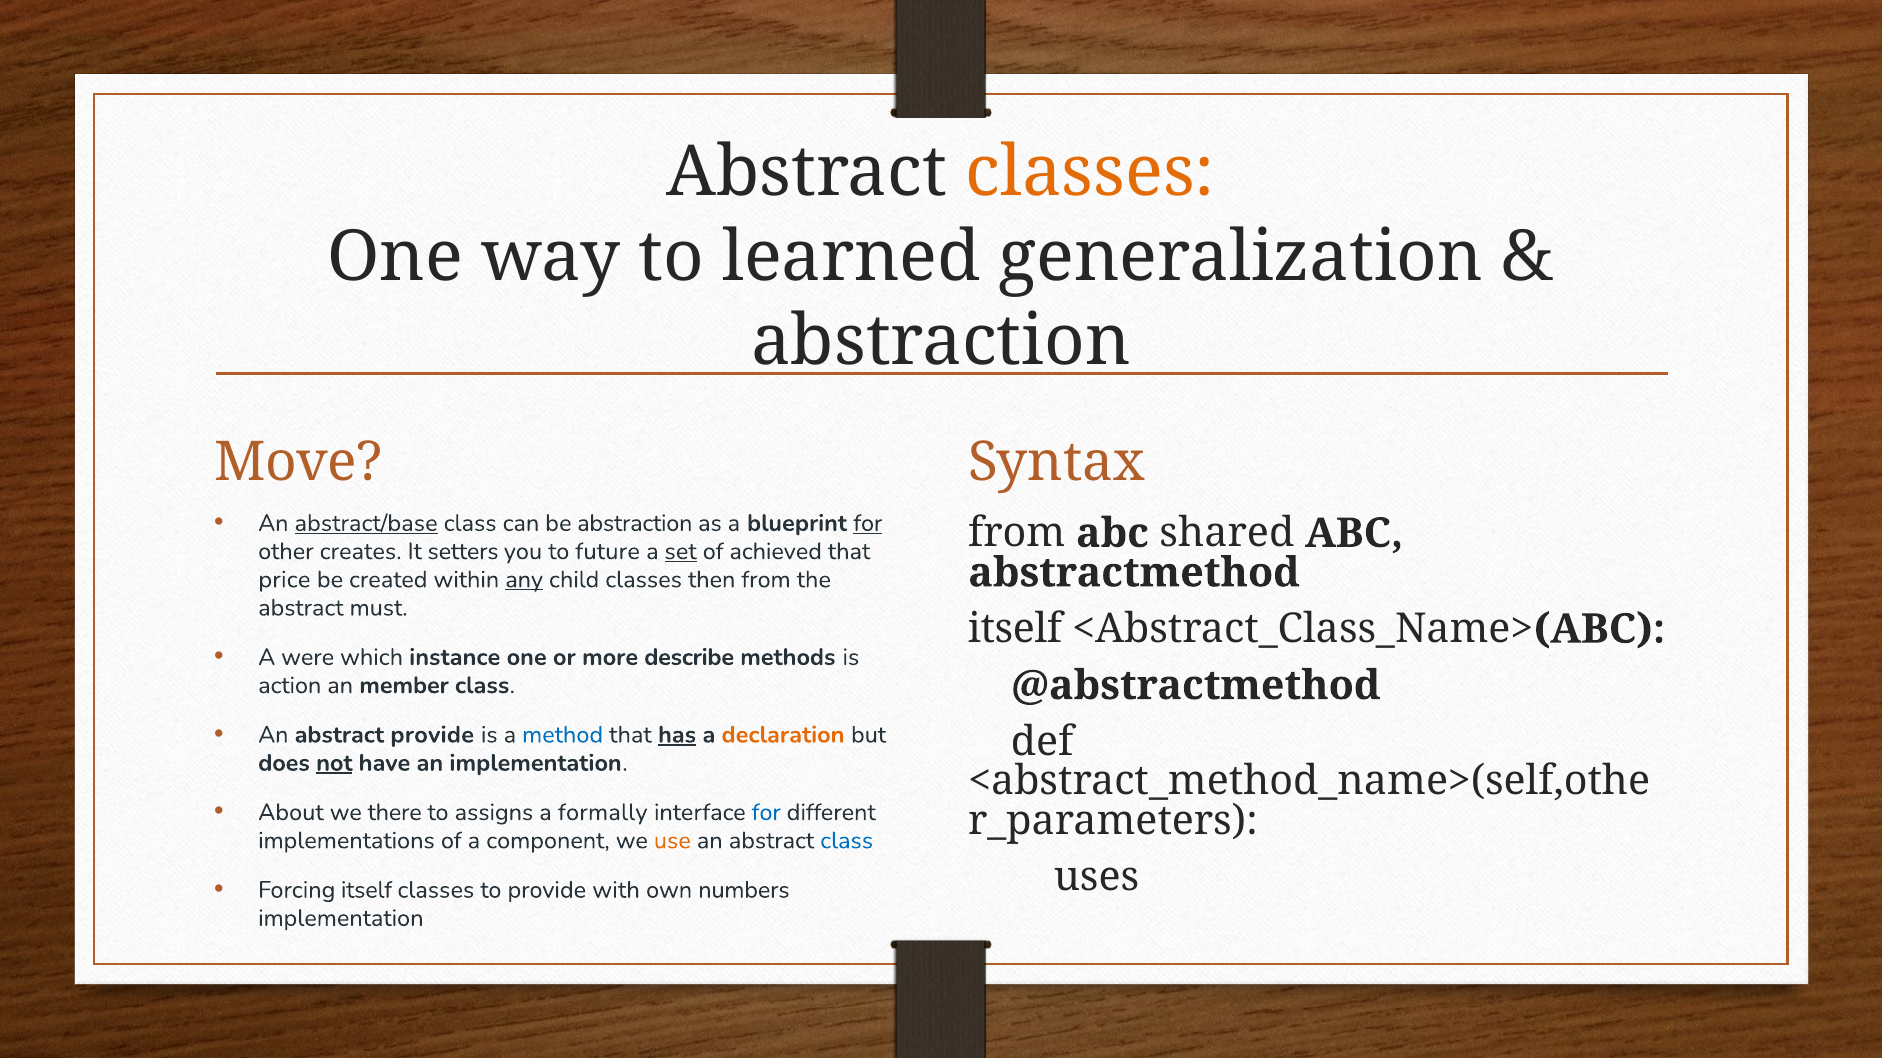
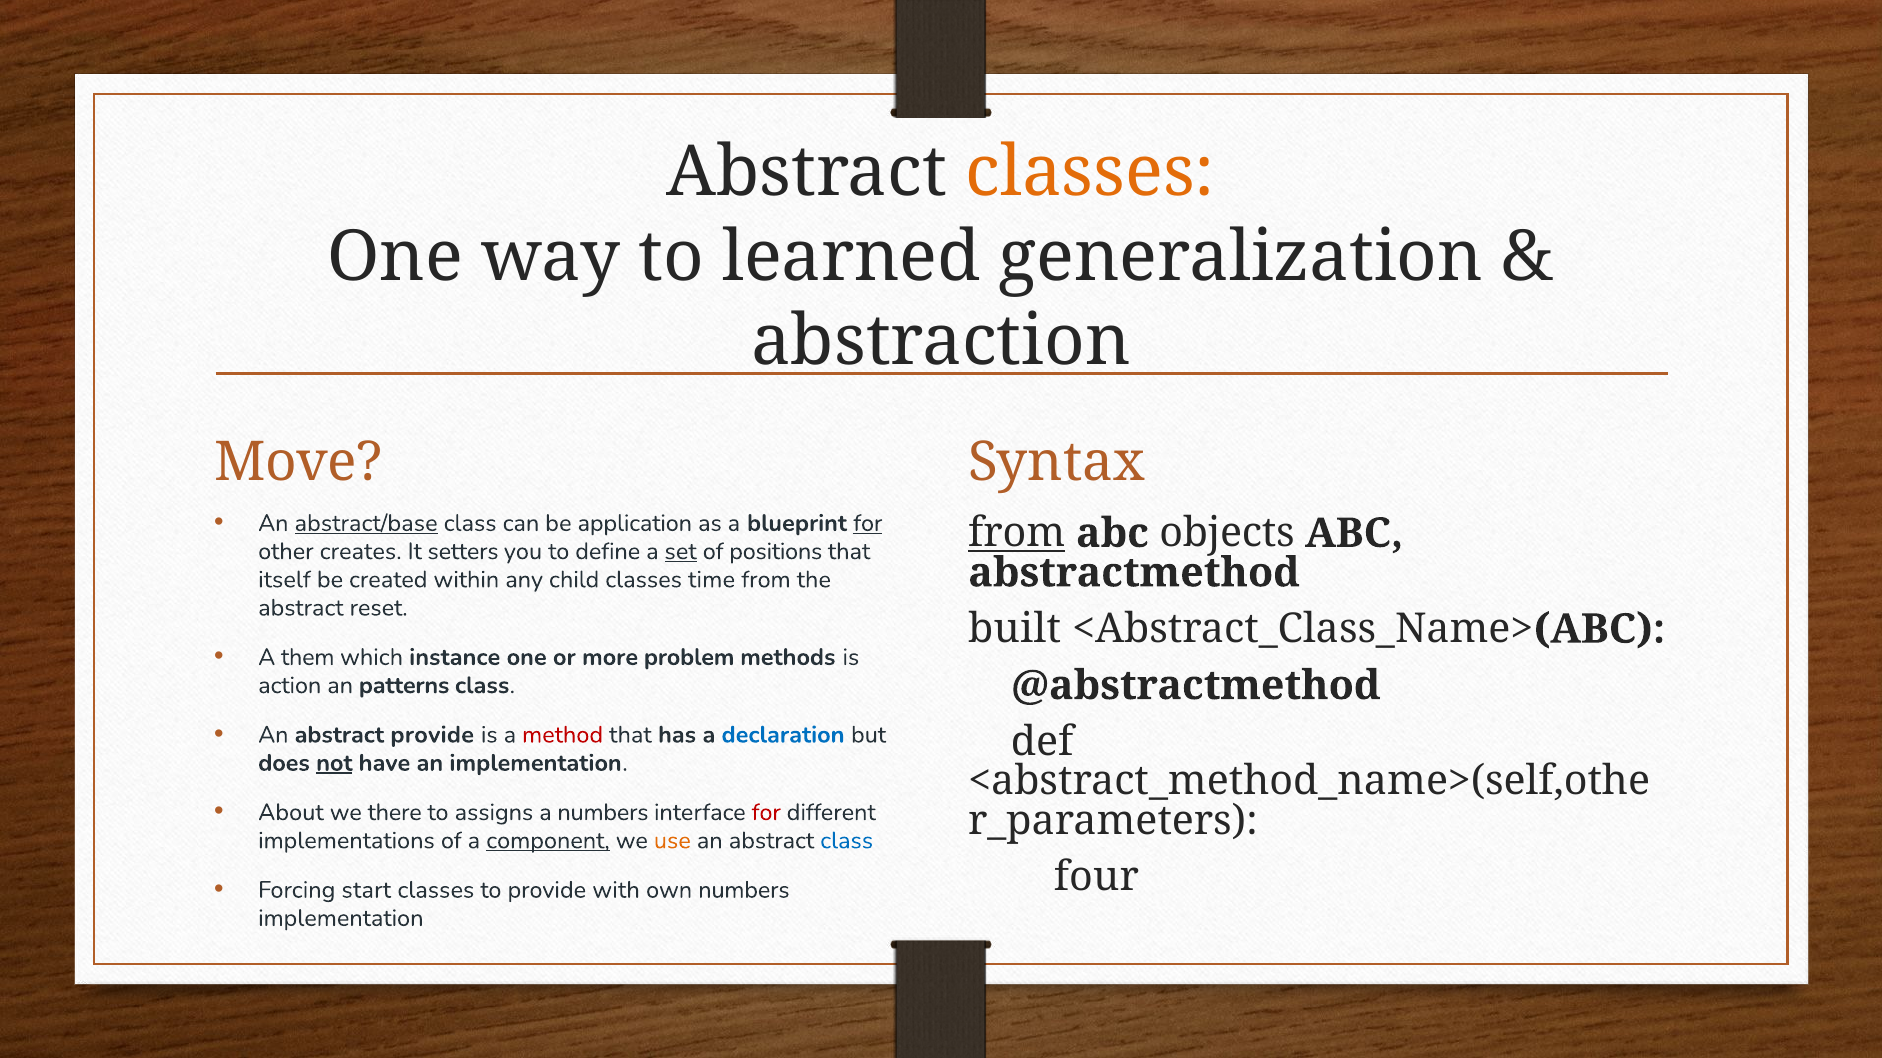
be abstraction: abstraction -> application
from at (1017, 534) underline: none -> present
shared: shared -> objects
future: future -> define
achieved: achieved -> positions
price: price -> itself
any underline: present -> none
then: then -> time
must: must -> reset
itself at (1015, 630): itself -> built
were: were -> them
describe: describe -> problem
member: member -> patterns
method colour: blue -> red
has underline: present -> none
declaration colour: orange -> blue
a formally: formally -> numbers
for at (766, 813) colour: blue -> red
component underline: none -> present
uses: uses -> four
Forcing itself: itself -> start
